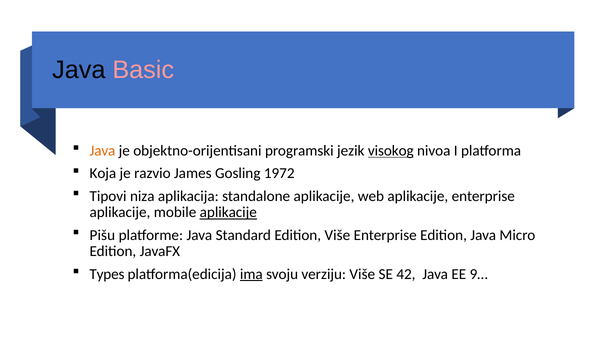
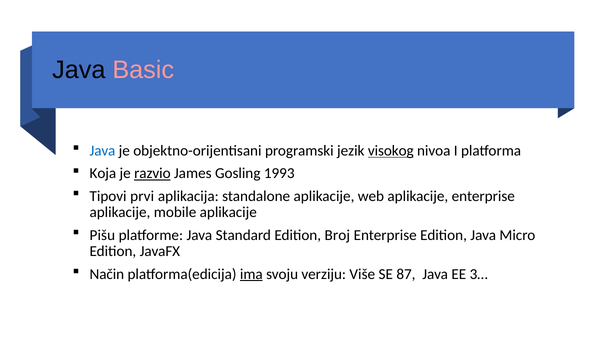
Java at (102, 151) colour: orange -> blue
razvio underline: none -> present
1972: 1972 -> 1993
niza: niza -> prvi
aplikacije at (228, 212) underline: present -> none
Edition Više: Više -> Broj
Types: Types -> Način
42: 42 -> 87
9…: 9… -> 3…
